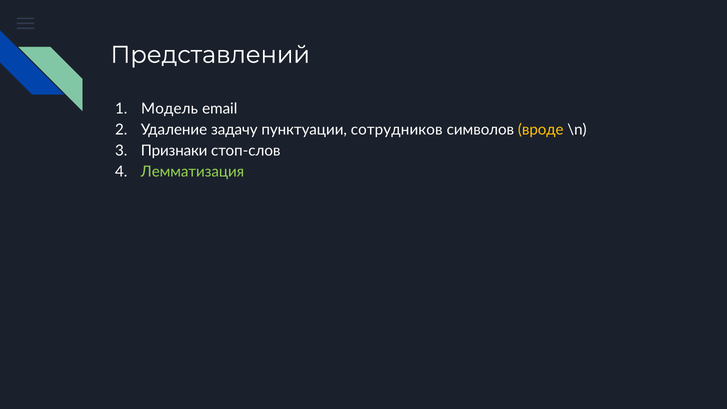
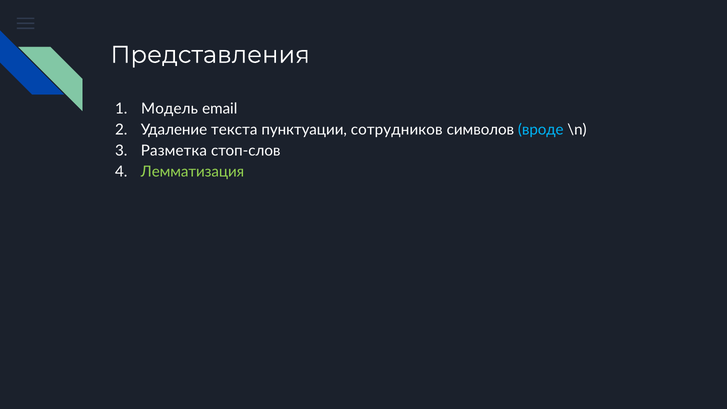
Представлений: Представлений -> Представления
задачу: задачу -> текста
вроде colour: yellow -> light blue
Признаки: Признаки -> Разметка
